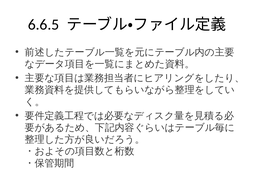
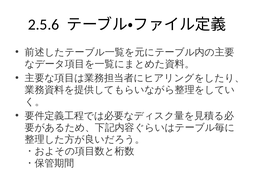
6.6.5: 6.6.5 -> 2.5.6
